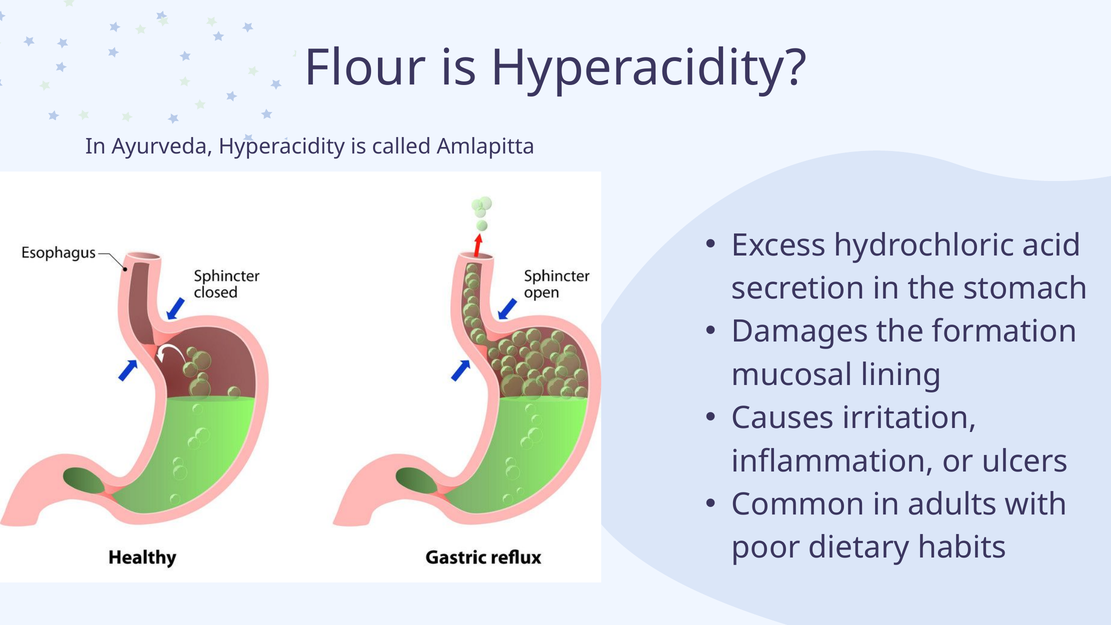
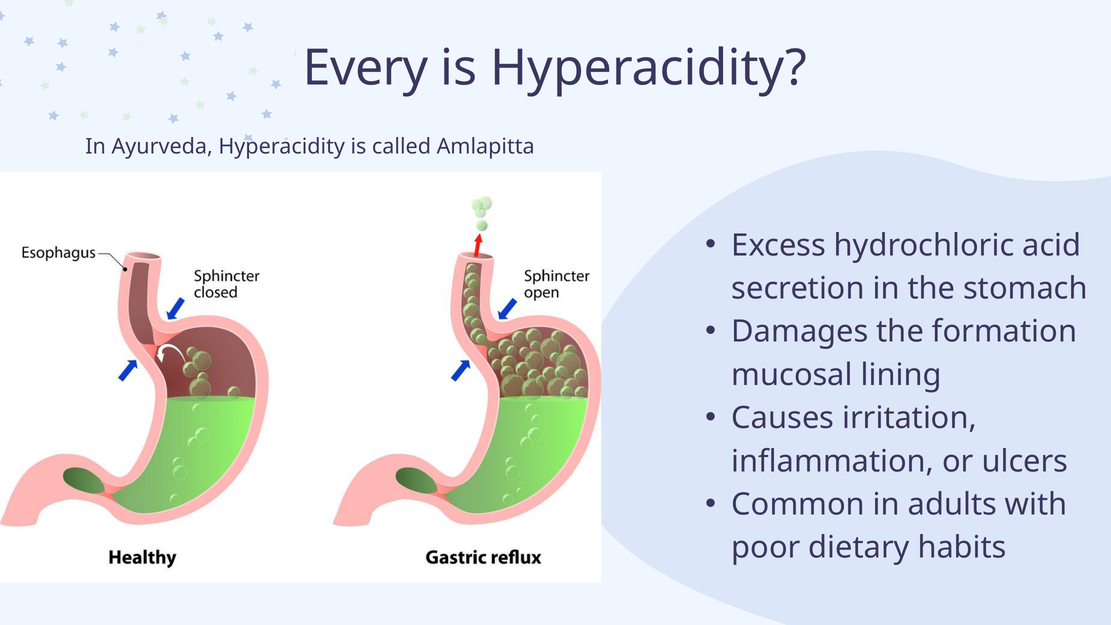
Flour: Flour -> Every
